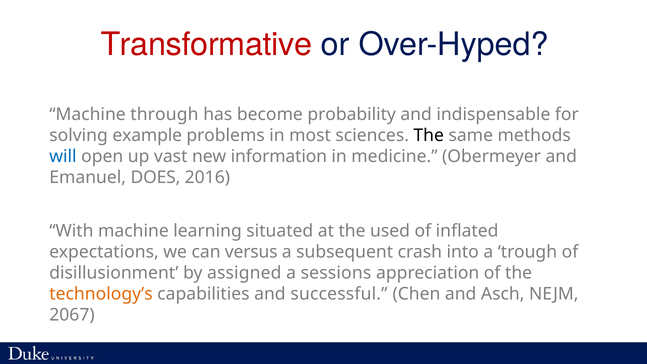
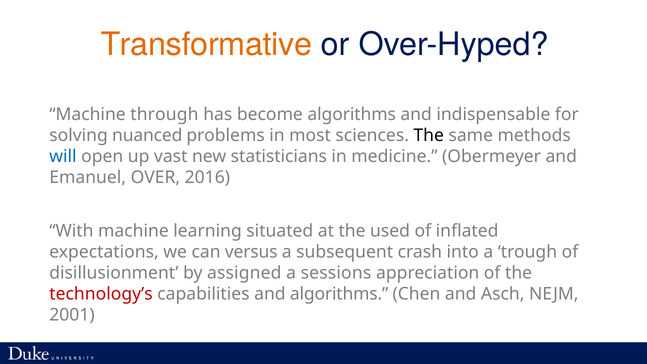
Transformative colour: red -> orange
become probability: probability -> algorithms
example: example -> nuanced
information: information -> statisticians
DOES: DOES -> OVER
technology’s colour: orange -> red
and successful: successful -> algorithms
2067: 2067 -> 2001
